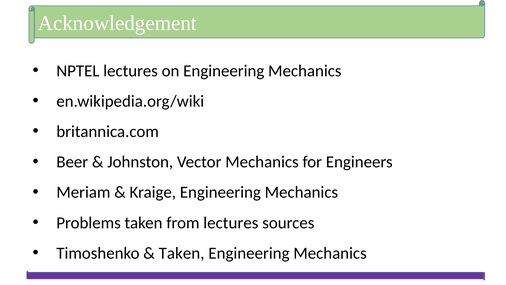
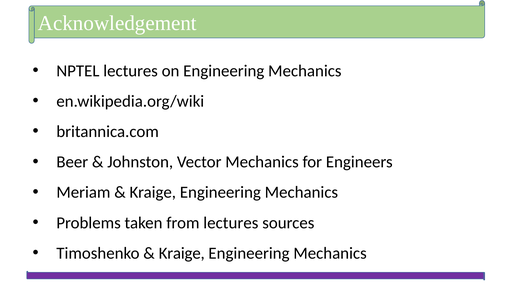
Taken at (182, 253): Taken -> Kraige
